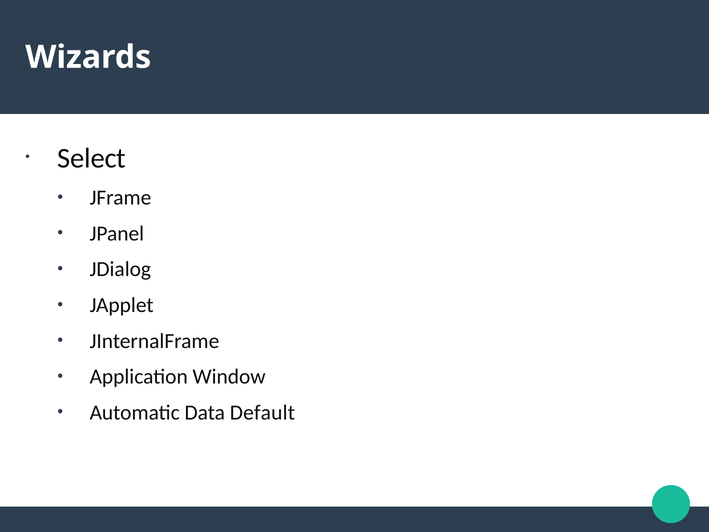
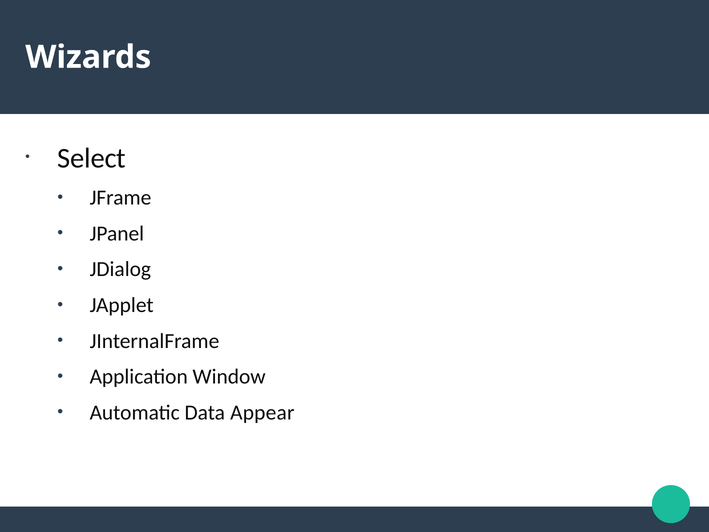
Default: Default -> Appear
